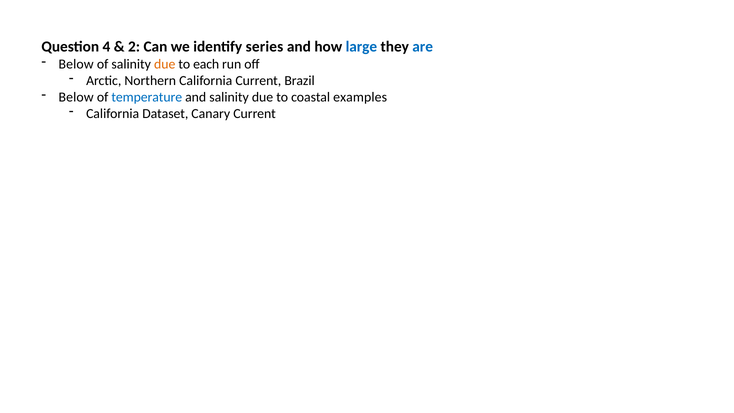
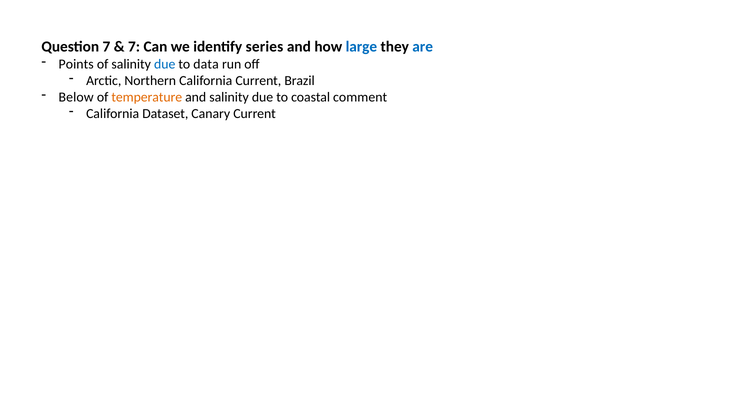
Question 4: 4 -> 7
2 at (134, 47): 2 -> 7
Below at (76, 64): Below -> Points
due at (165, 64) colour: orange -> blue
each: each -> data
temperature colour: blue -> orange
examples: examples -> comment
